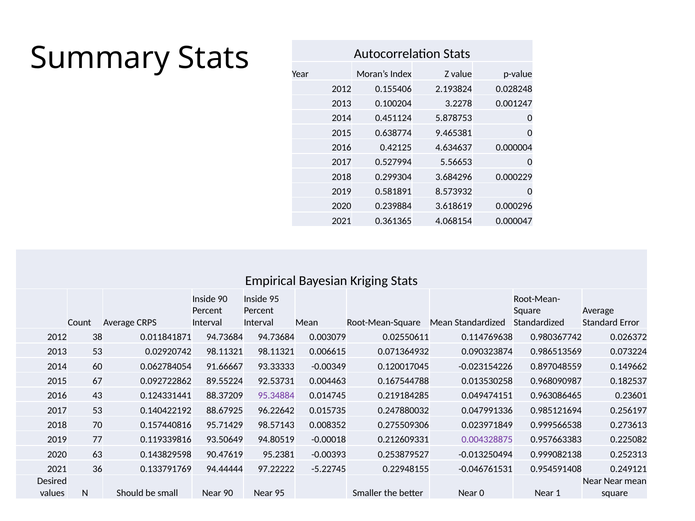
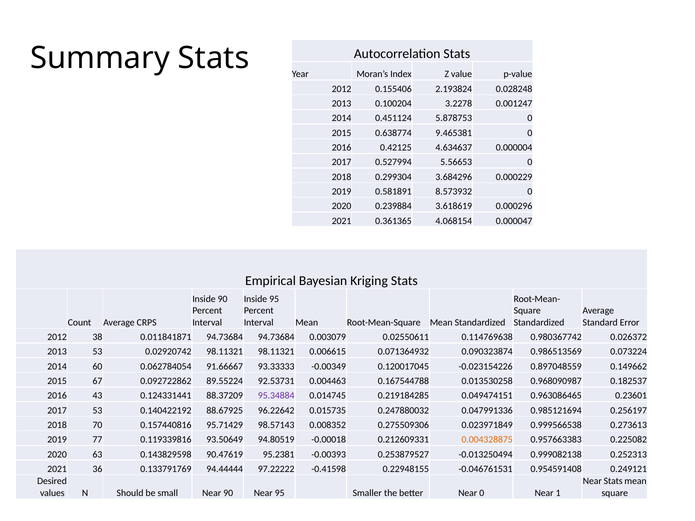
0.004328875 colour: purple -> orange
-5.22745: -5.22745 -> -0.41598
Near Near: Near -> Stats
